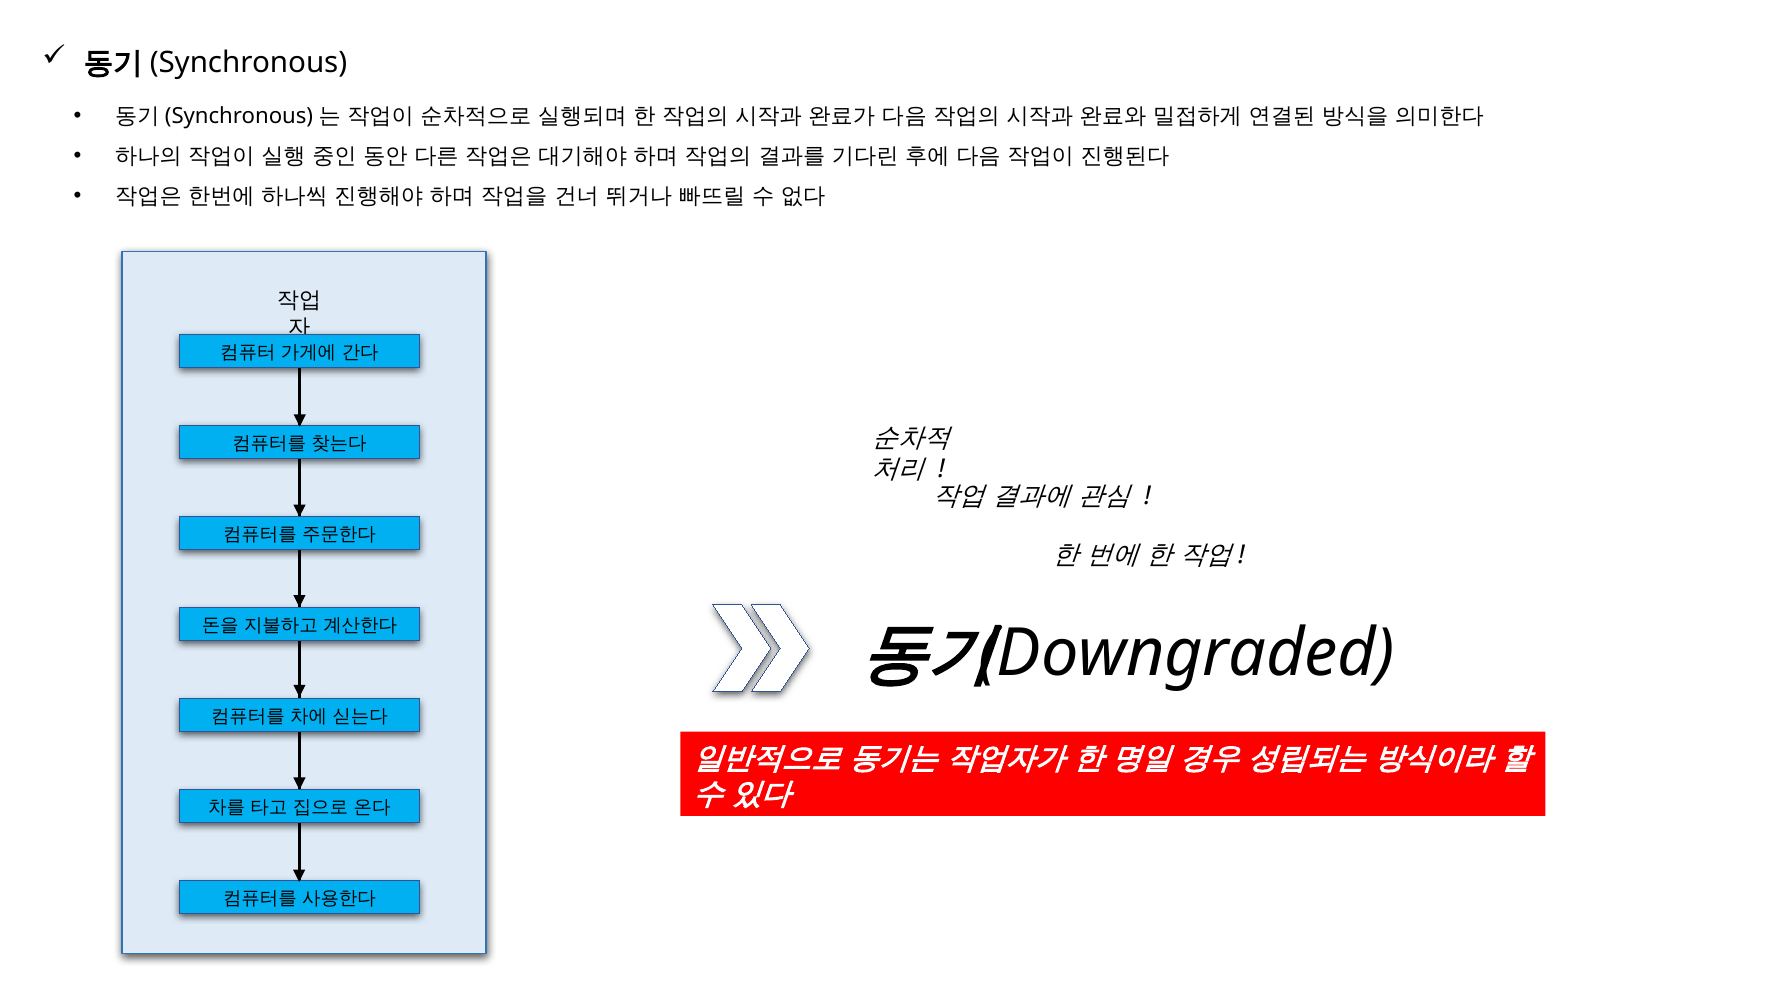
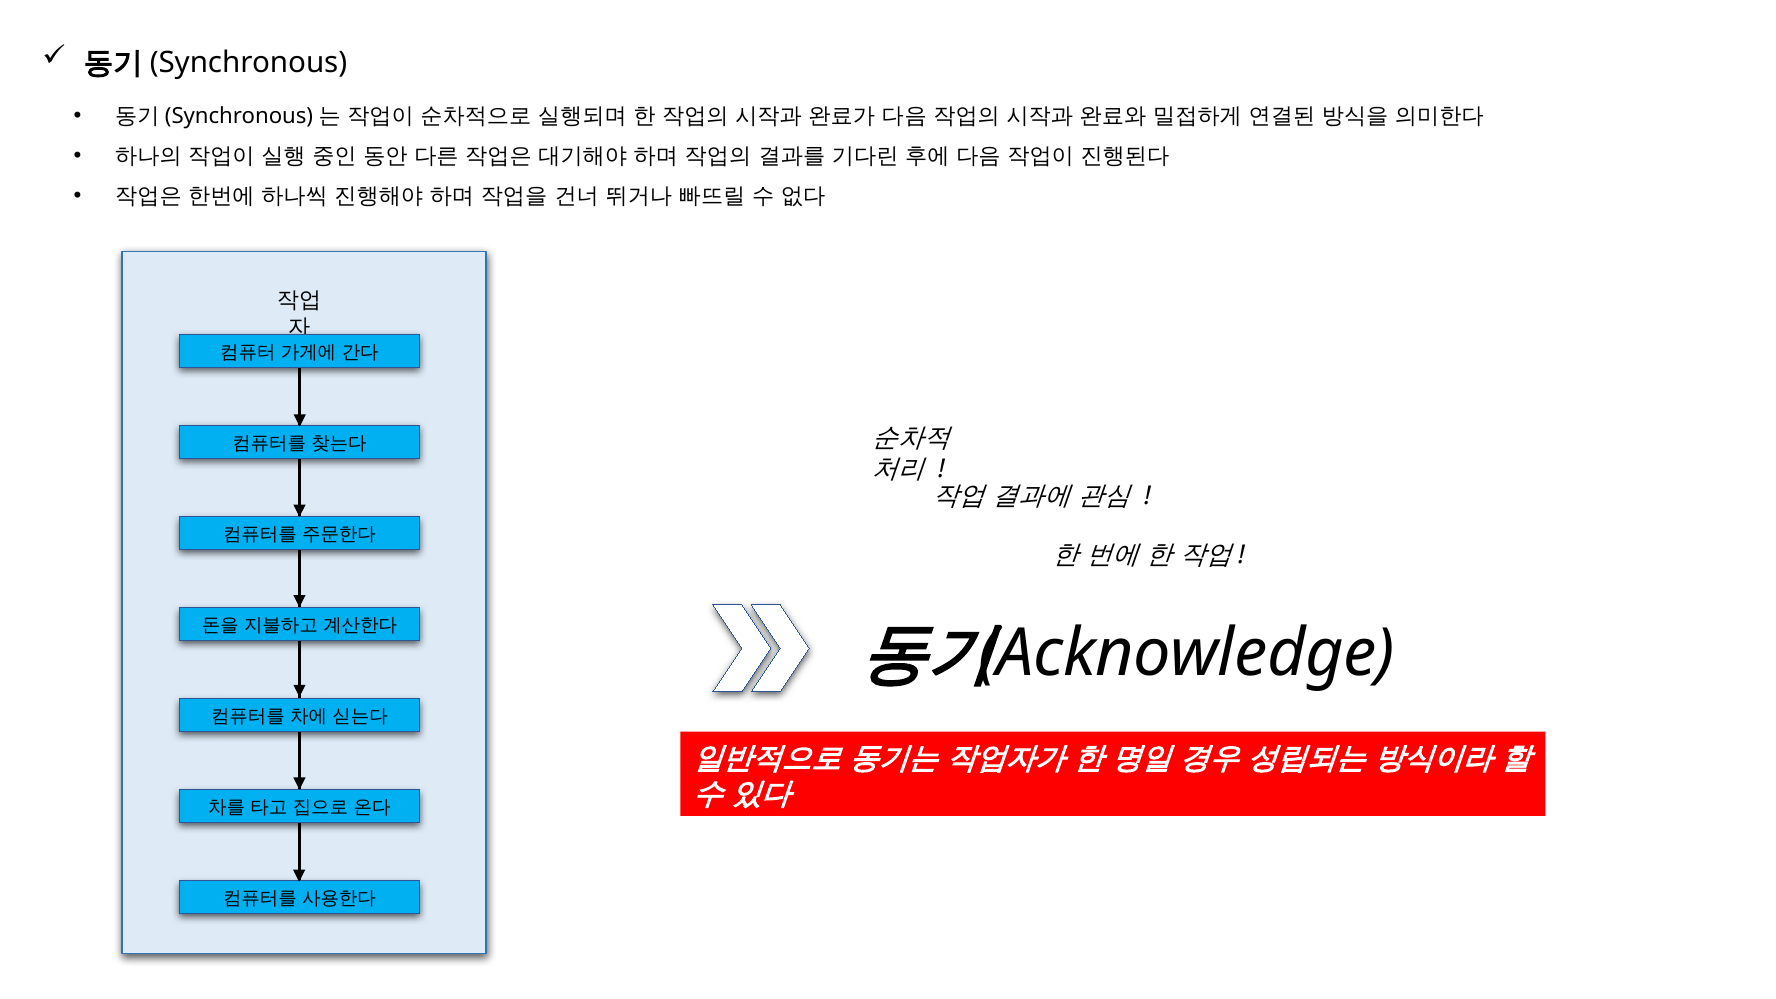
Downgraded: Downgraded -> Acknowledge
